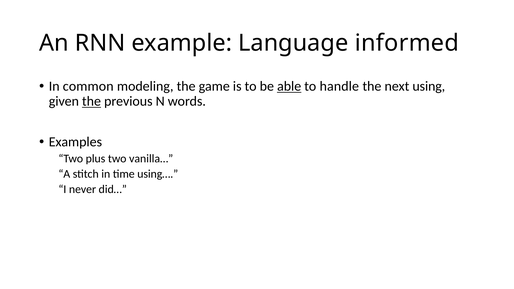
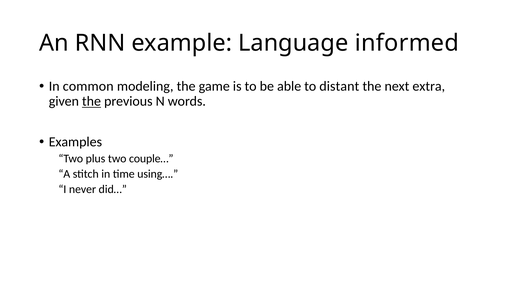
able underline: present -> none
handle: handle -> distant
using: using -> extra
vanilla…: vanilla… -> couple…
